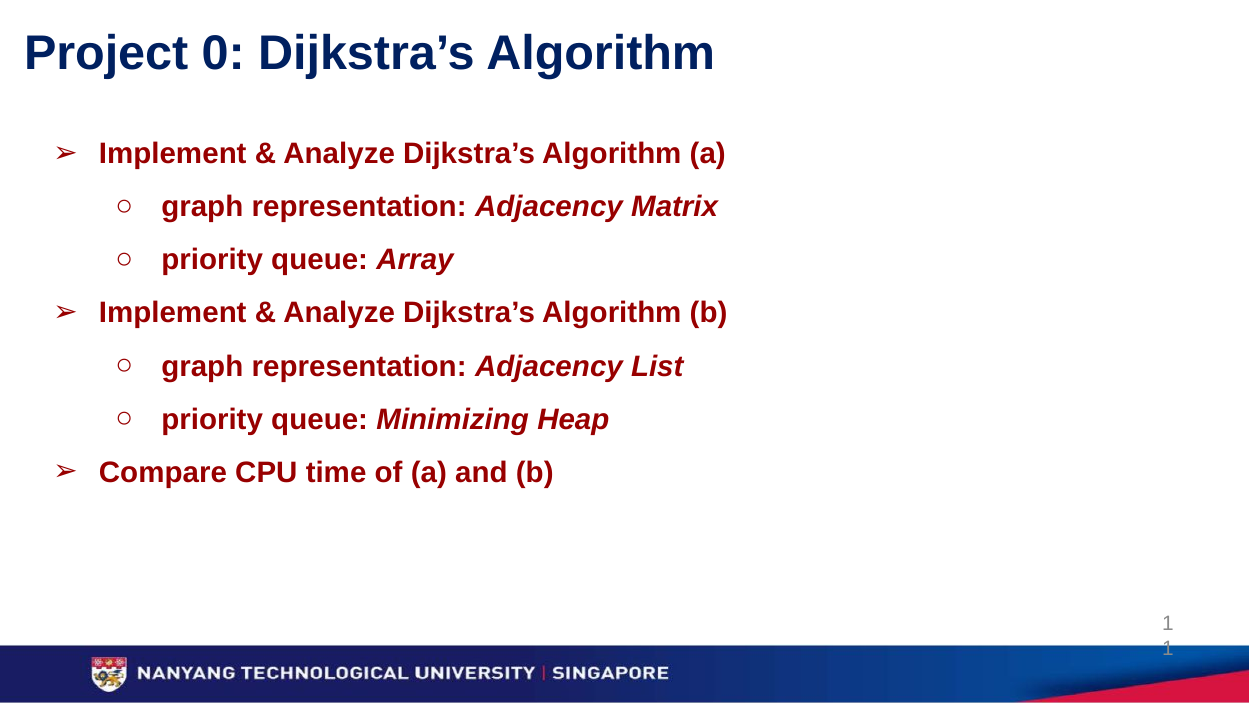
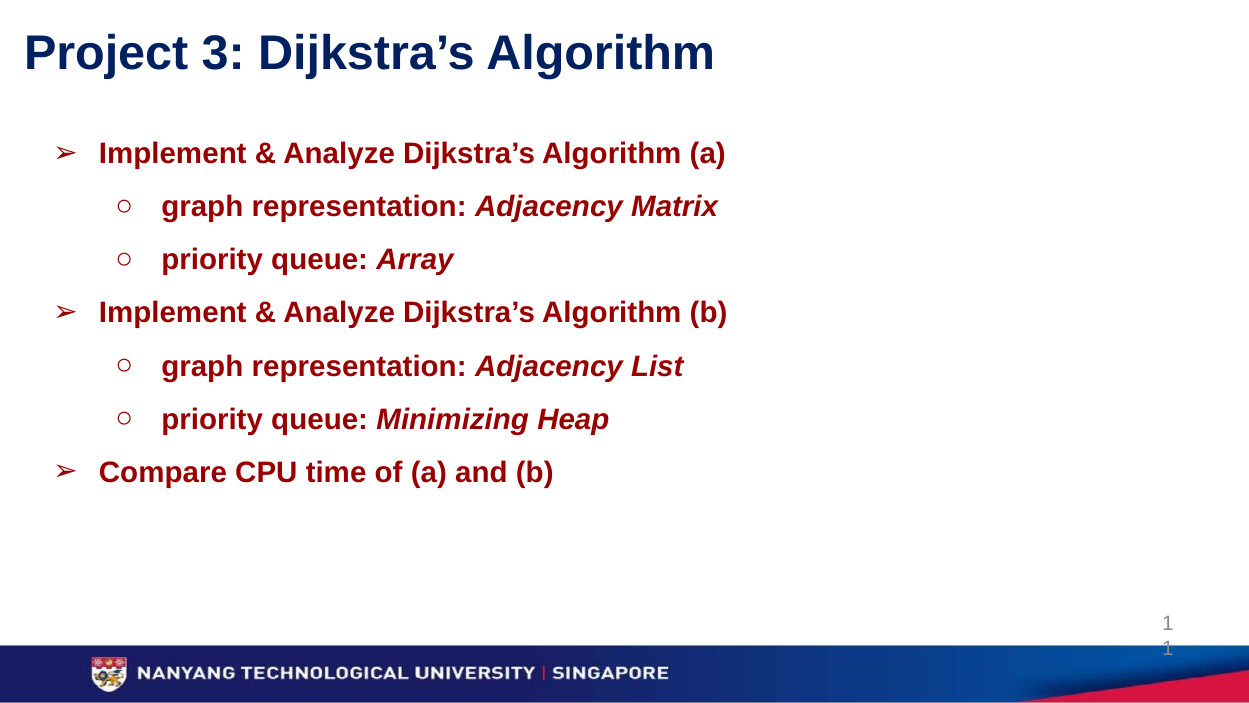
0: 0 -> 3
